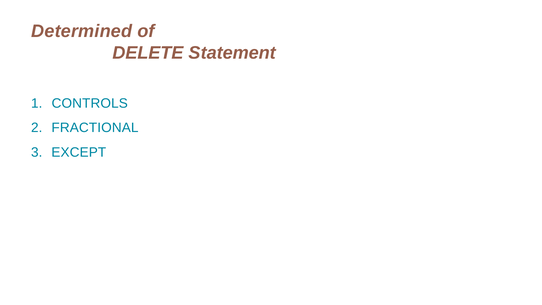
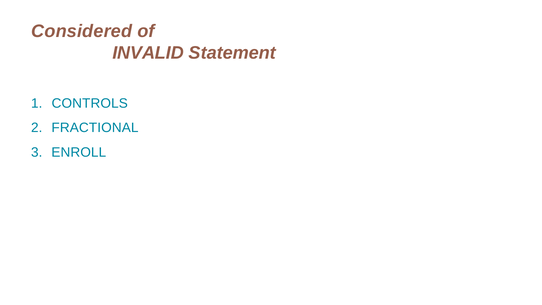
Determined: Determined -> Considered
DELETE: DELETE -> INVALID
EXCEPT: EXCEPT -> ENROLL
